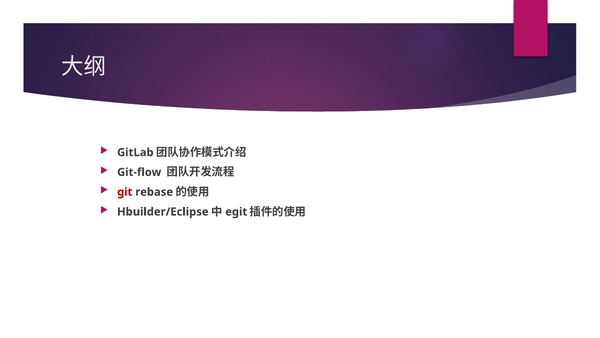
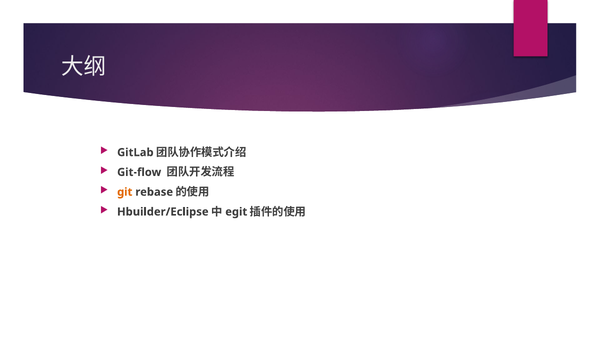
git colour: red -> orange
